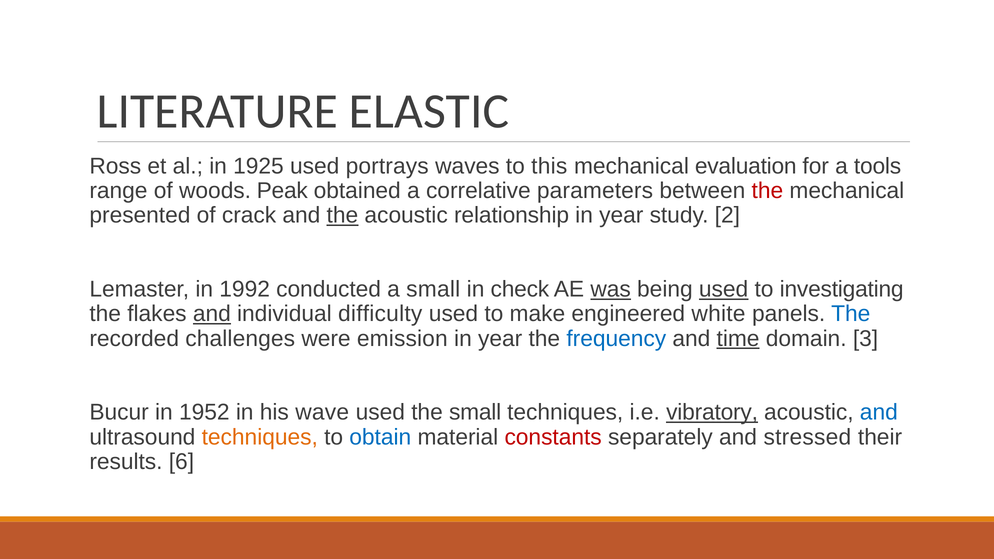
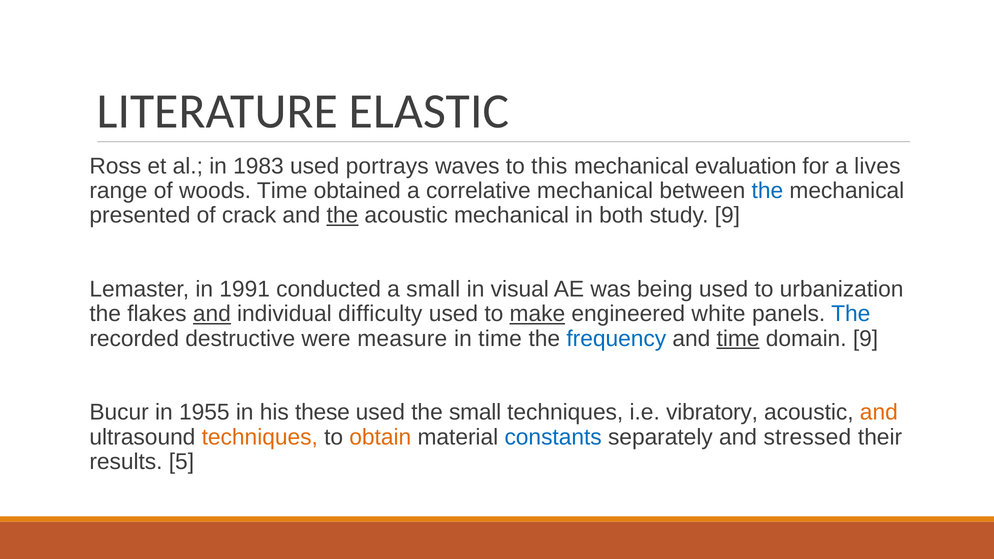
1925: 1925 -> 1983
tools: tools -> lives
woods Peak: Peak -> Time
correlative parameters: parameters -> mechanical
the at (767, 191) colour: red -> blue
acoustic relationship: relationship -> mechanical
year at (621, 215): year -> both
study 2: 2 -> 9
1992: 1992 -> 1991
check: check -> visual
was underline: present -> none
used at (724, 289) underline: present -> none
investigating: investigating -> urbanization
make underline: none -> present
challenges: challenges -> destructive
emission: emission -> measure
year at (500, 339): year -> time
domain 3: 3 -> 9
1952: 1952 -> 1955
wave: wave -> these
vibratory underline: present -> none
and at (879, 413) colour: blue -> orange
obtain colour: blue -> orange
constants colour: red -> blue
6: 6 -> 5
